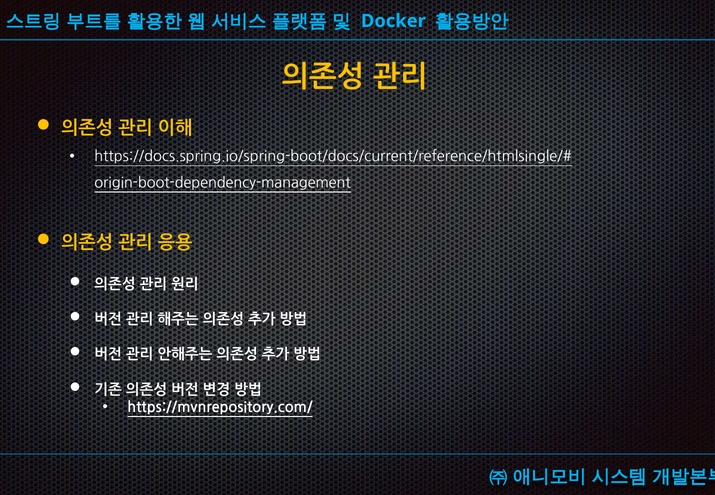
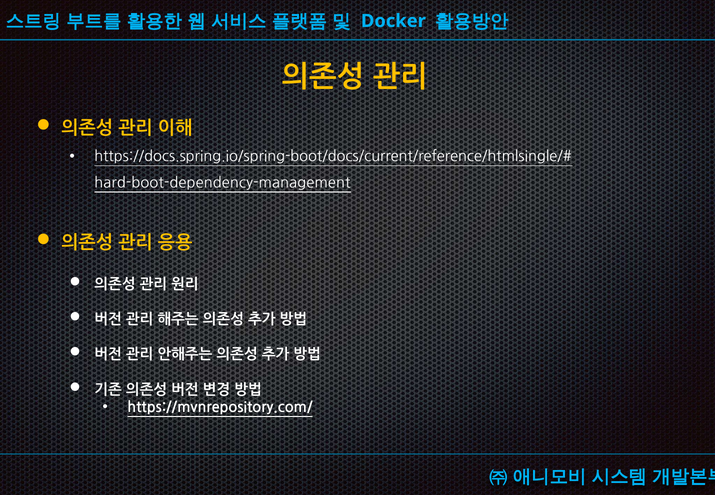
origin-boot-dependency-management: origin-boot-dependency-management -> hard-boot-dependency-management
